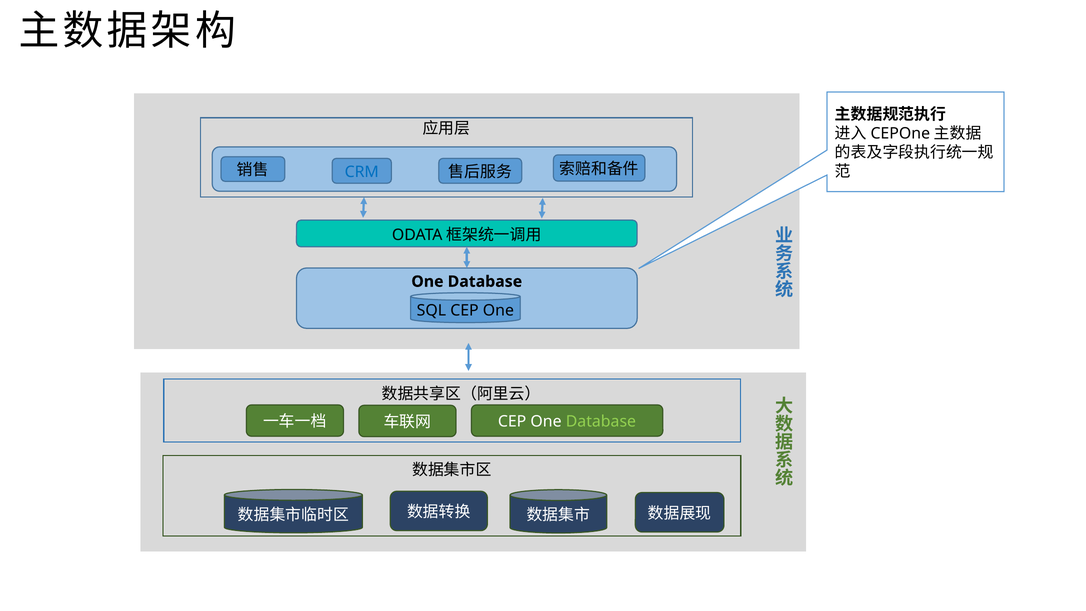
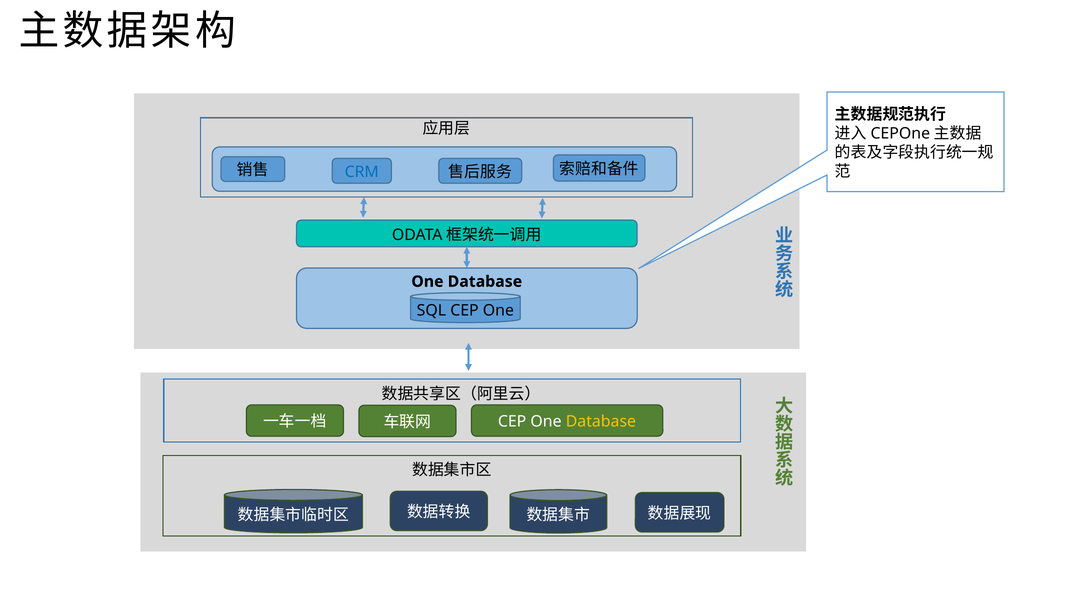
Database at (601, 422) colour: light green -> yellow
